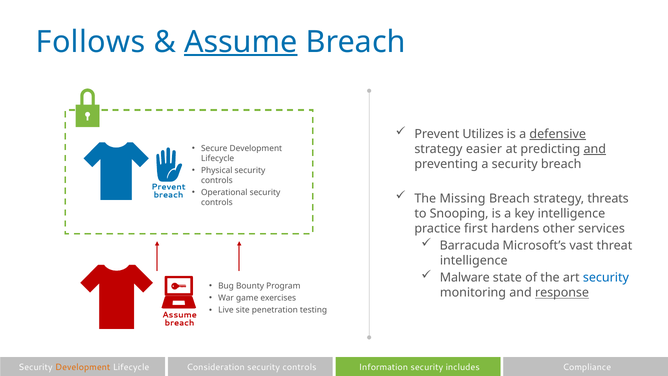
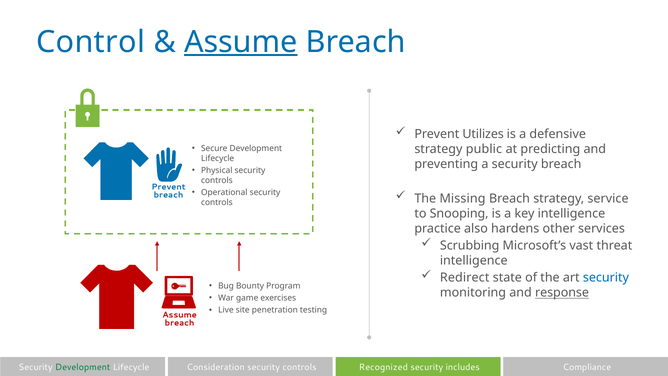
Follows: Follows -> Control
defensive underline: present -> none
easier: easier -> public
and at (595, 149) underline: present -> none
threats: threats -> service
first: first -> also
Barracuda: Barracuda -> Scrubbing
Malware: Malware -> Redirect
Development at (83, 367) colour: orange -> green
Information: Information -> Recognized
